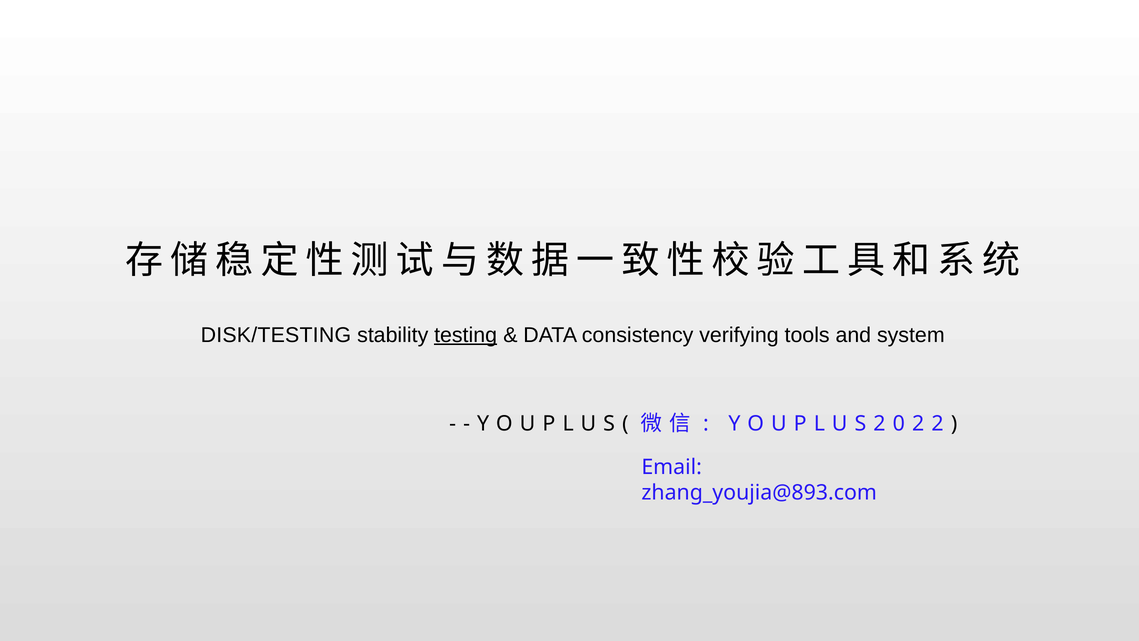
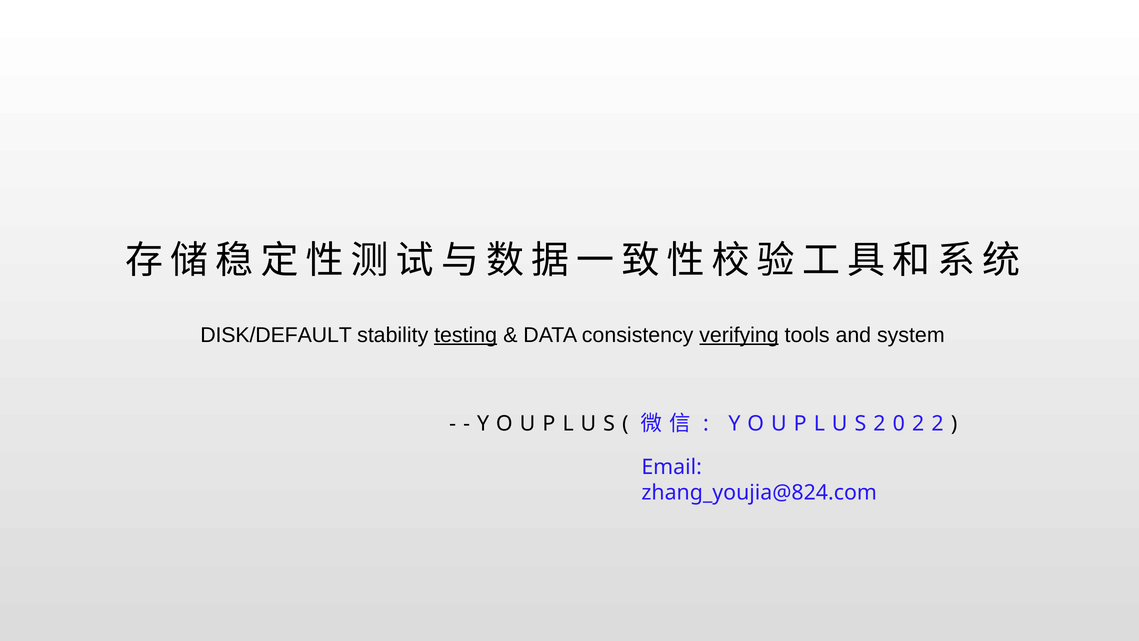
DISK/TESTING: DISK/TESTING -> DISK/DEFAULT
verifying underline: none -> present
zhang_youjia@893.com: zhang_youjia@893.com -> zhang_youjia@824.com
